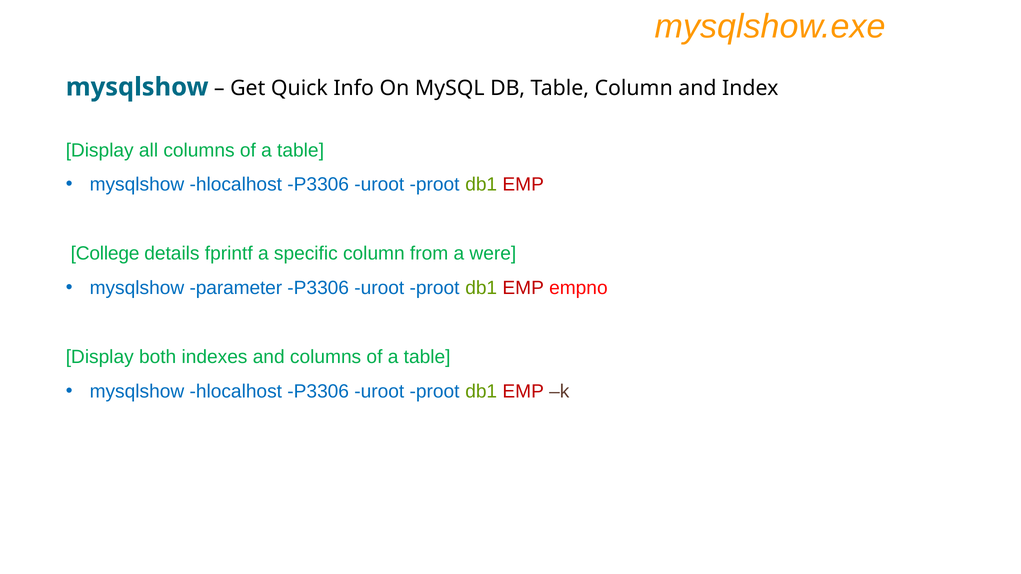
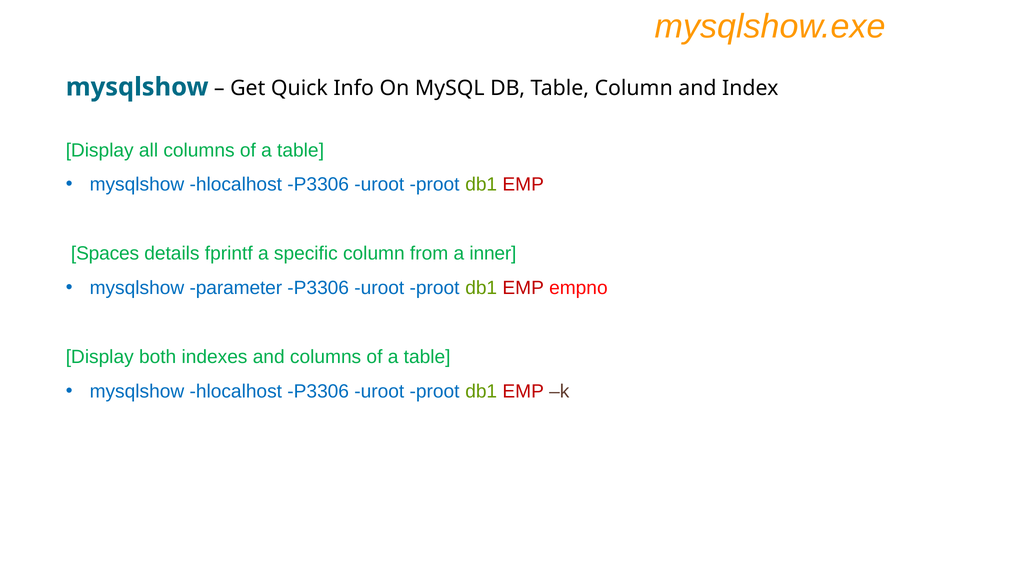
College: College -> Spaces
were: were -> inner
